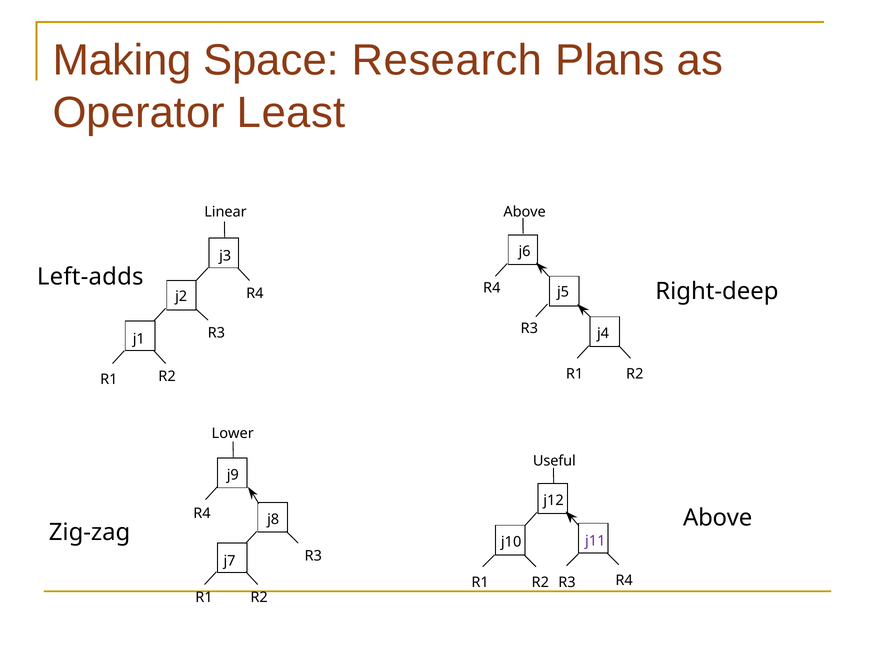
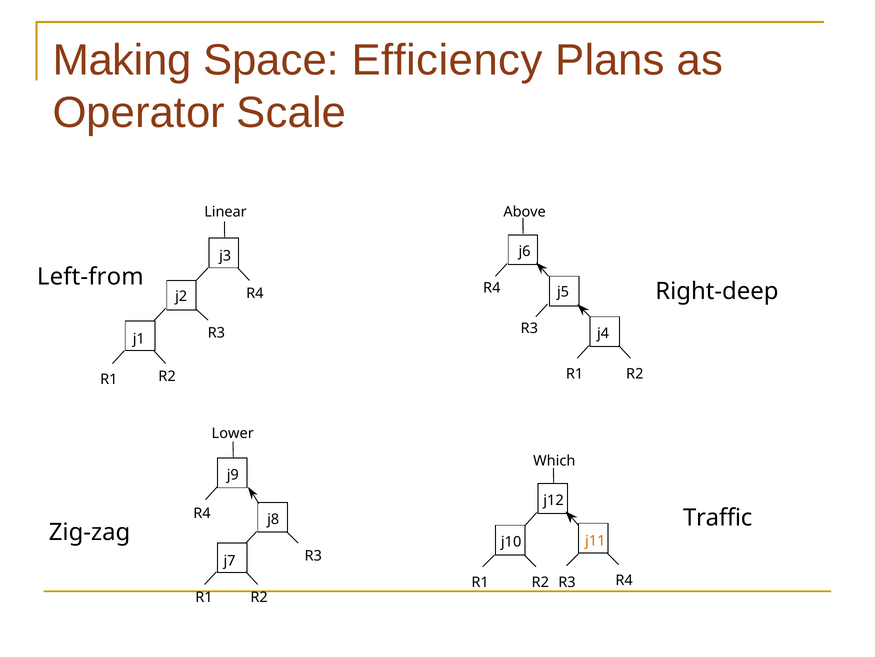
Research: Research -> Efficiency
Least: Least -> Scale
Left-adds: Left-adds -> Left-from
Useful: Useful -> Which
Above at (718, 517): Above -> Traffic
j11 colour: purple -> orange
